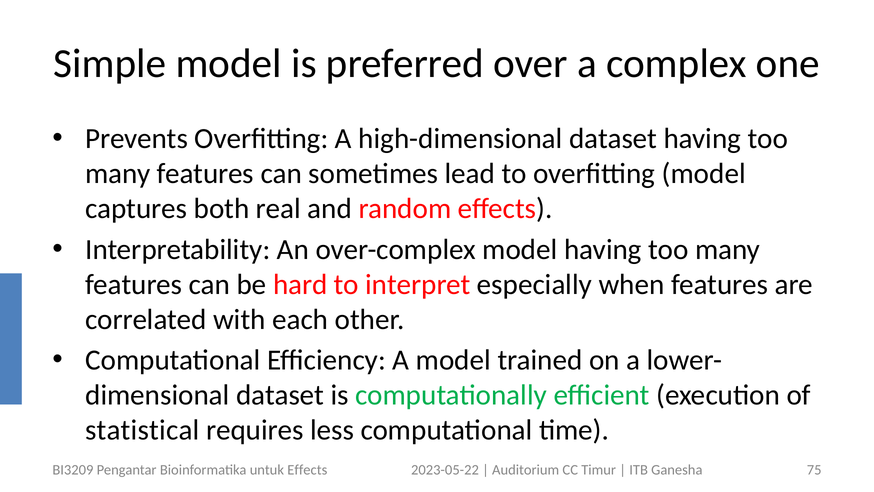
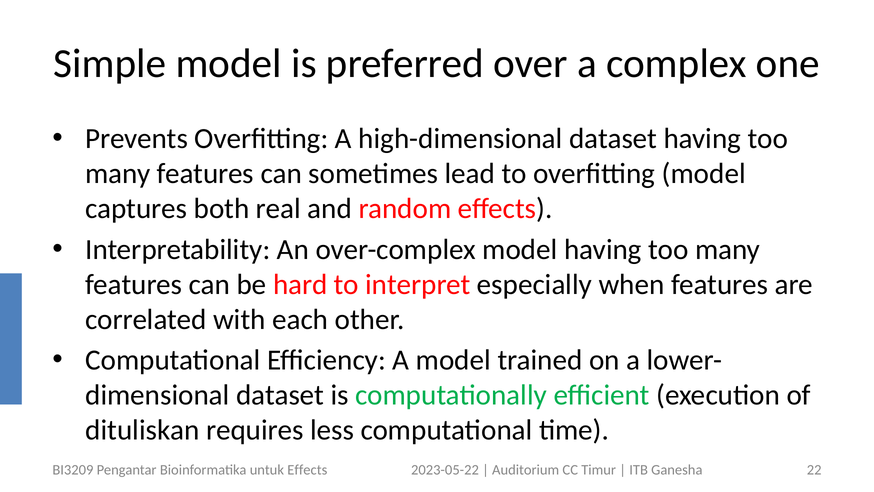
statistical: statistical -> dituliskan
75: 75 -> 22
